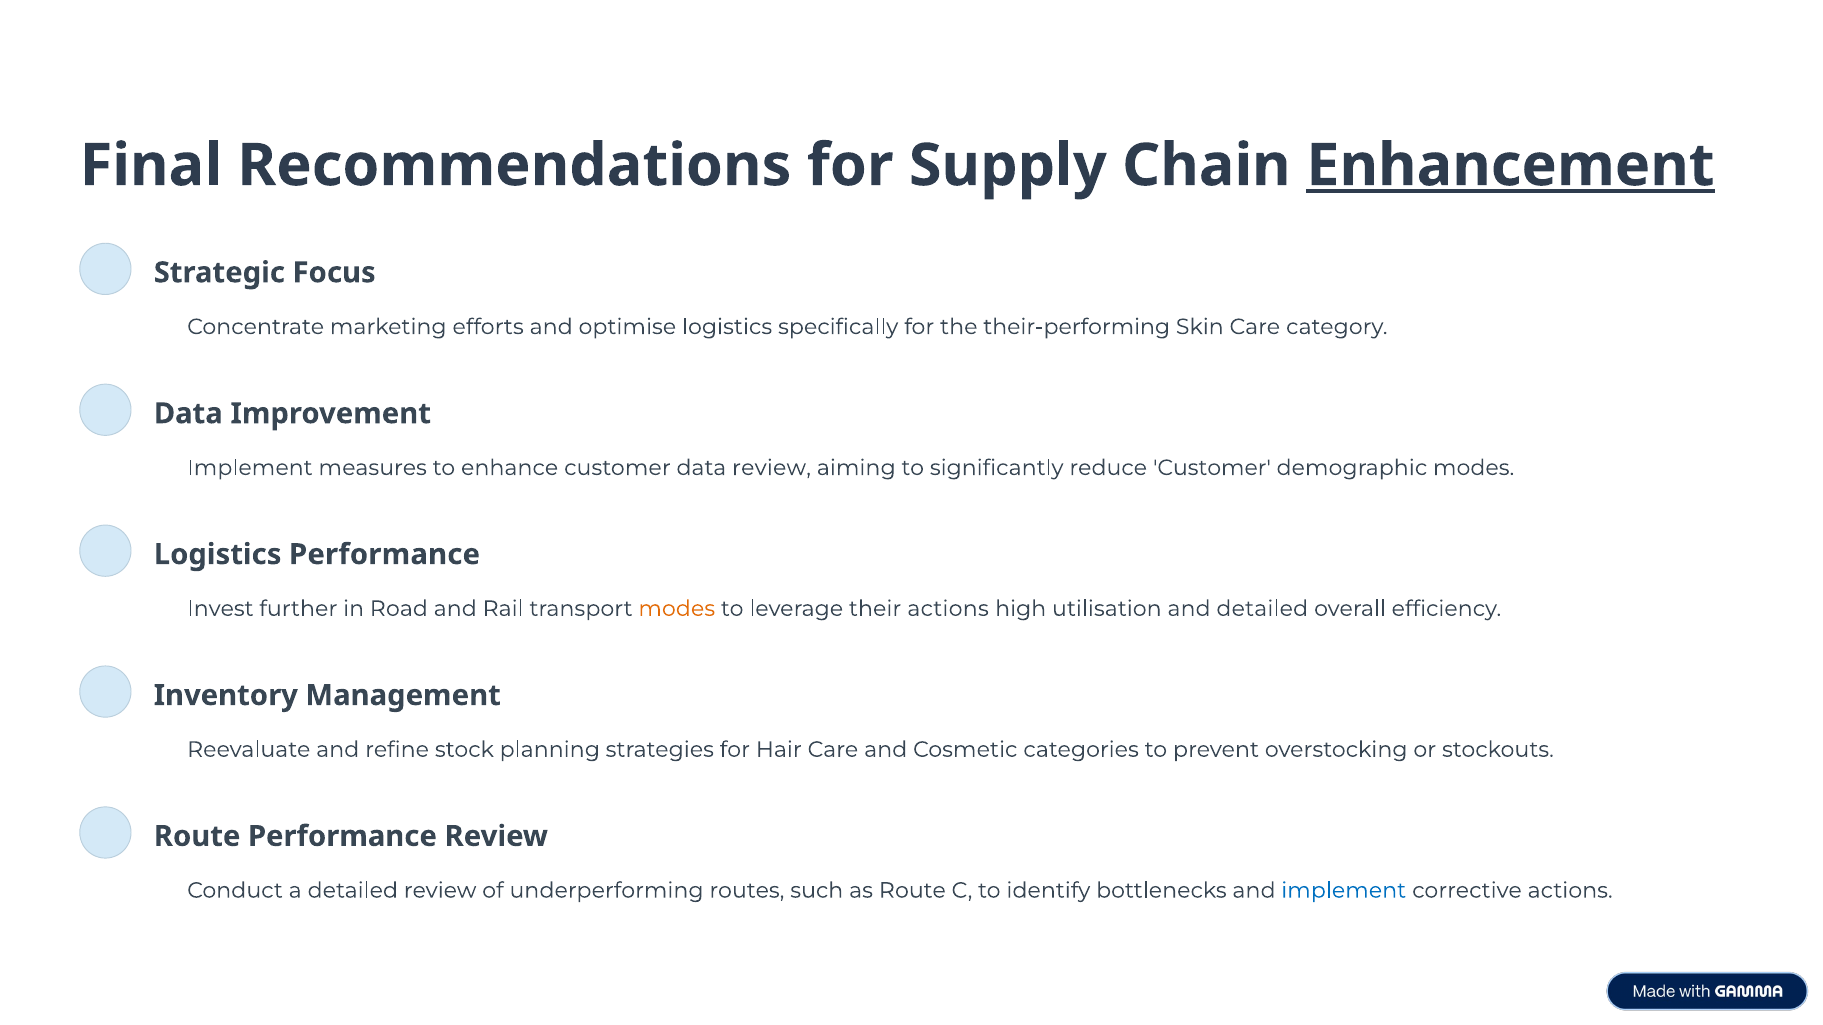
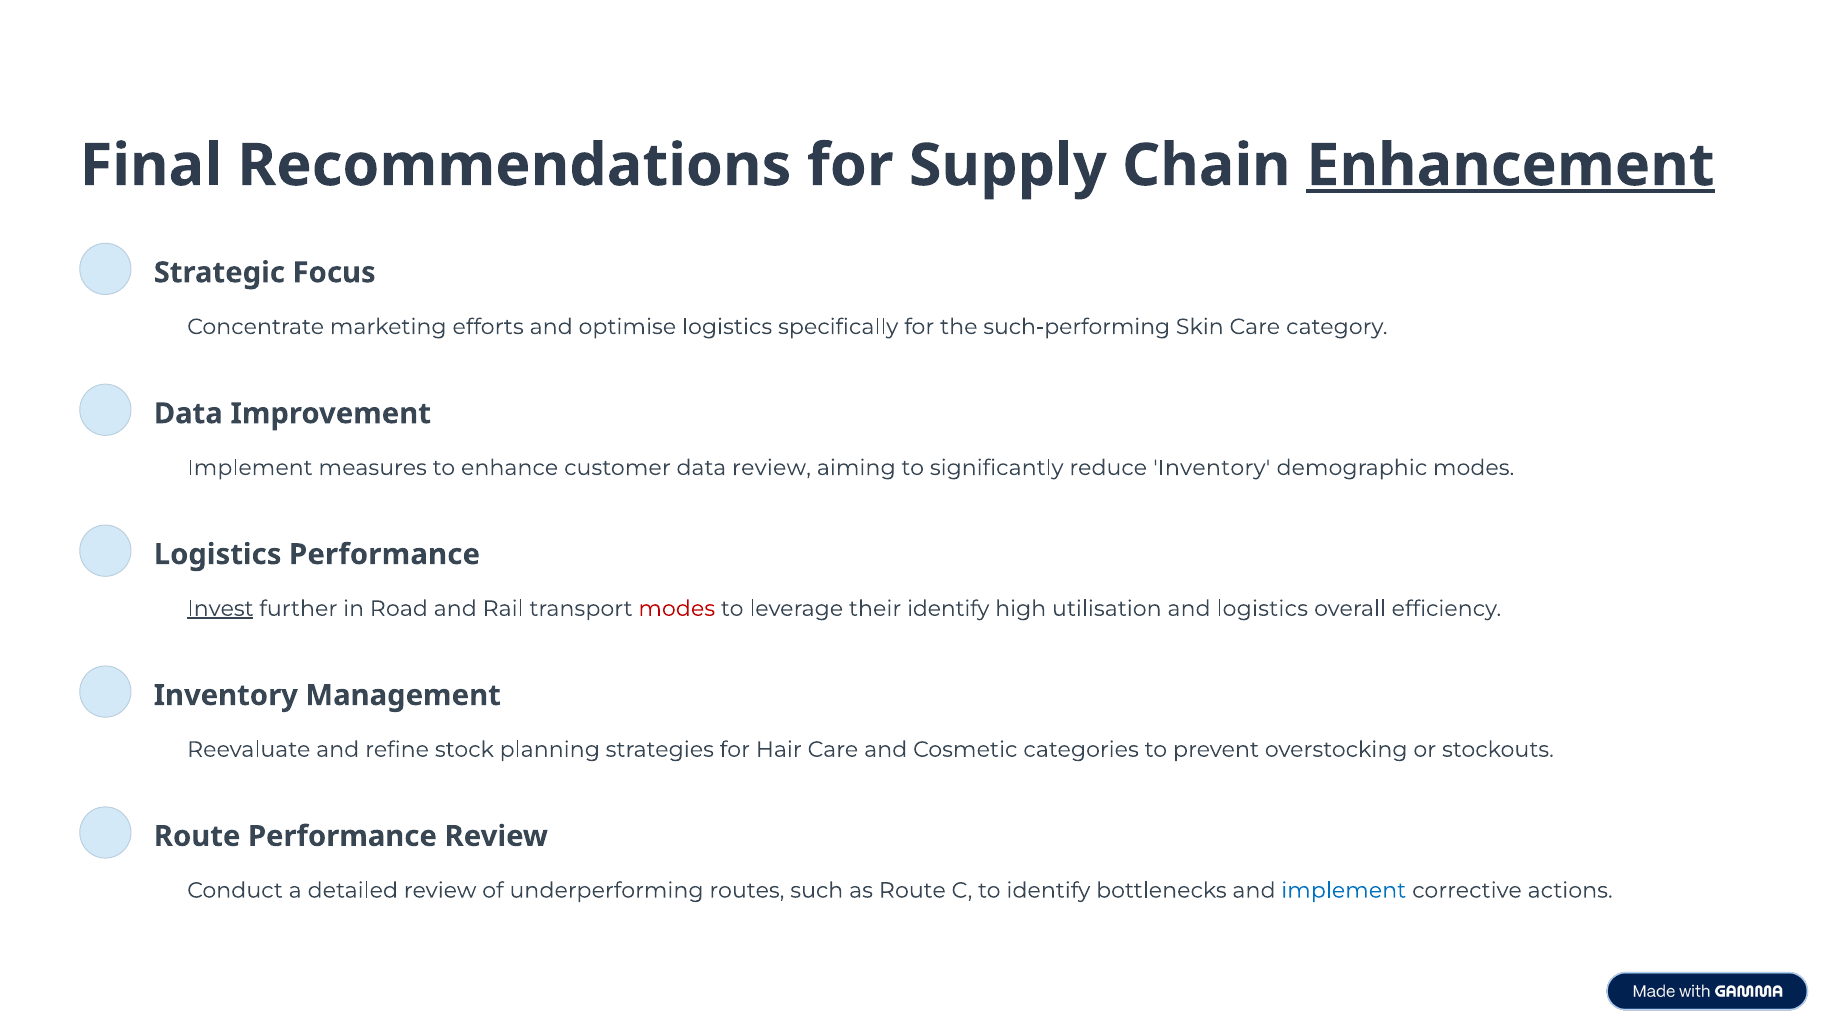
their-performing: their-performing -> such-performing
reduce Customer: Customer -> Inventory
Invest underline: none -> present
modes at (677, 609) colour: orange -> red
their actions: actions -> identify
and detailed: detailed -> logistics
